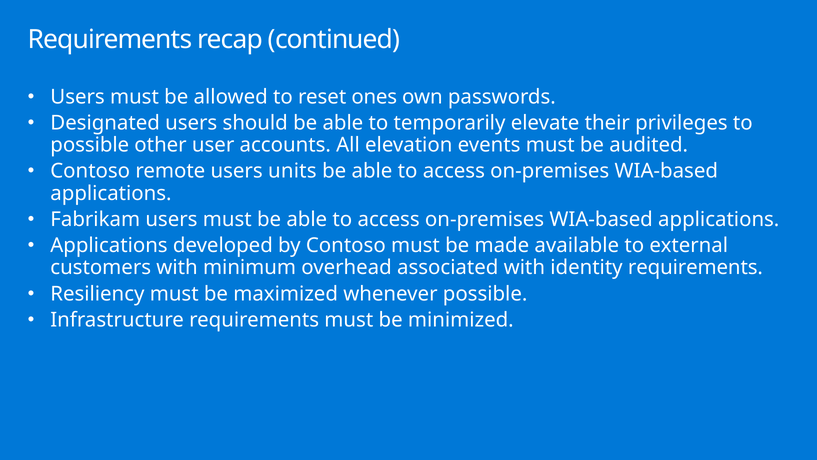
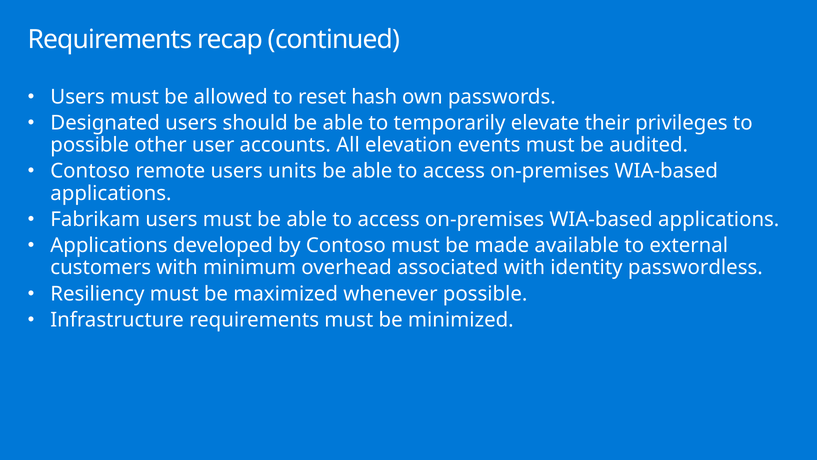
ones: ones -> hash
identity requirements: requirements -> passwordless
